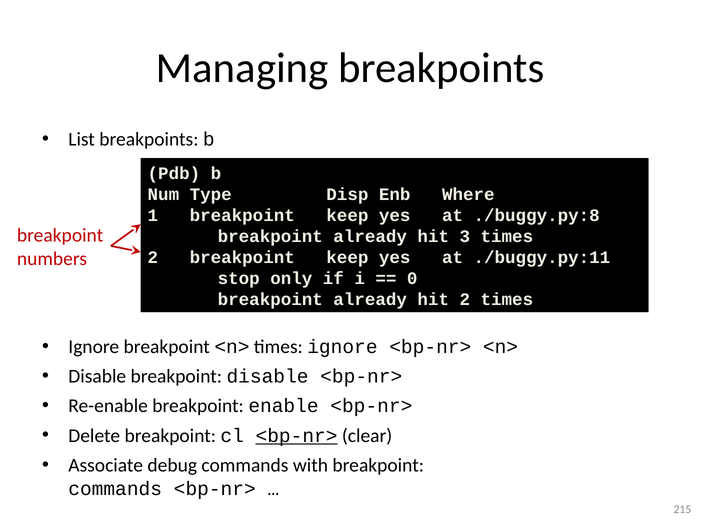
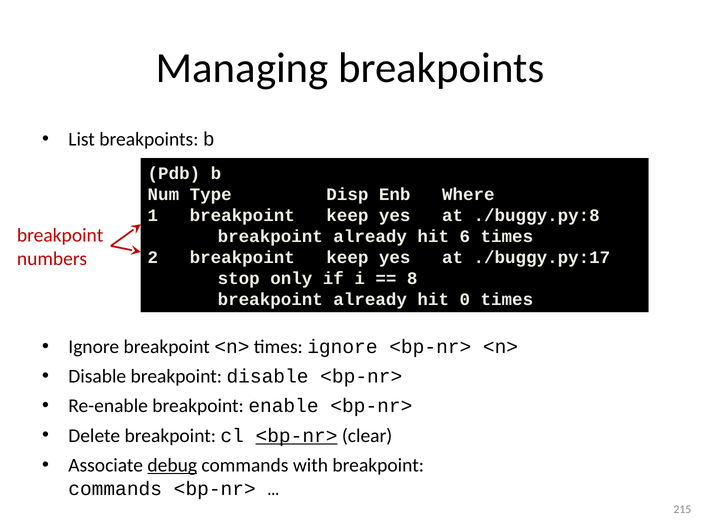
3: 3 -> 6
./buggy.py:11: ./buggy.py:11 -> ./buggy.py:17
0: 0 -> 8
hit 2: 2 -> 0
debug underline: none -> present
